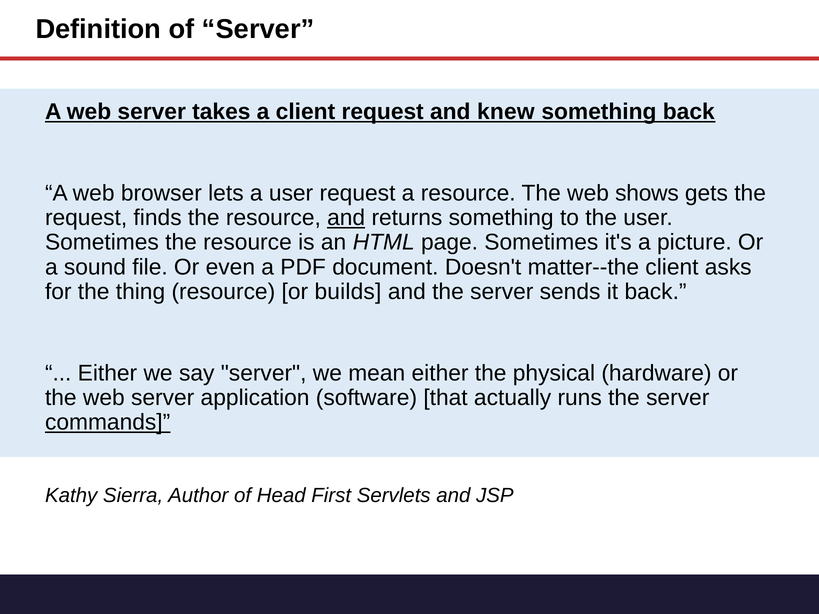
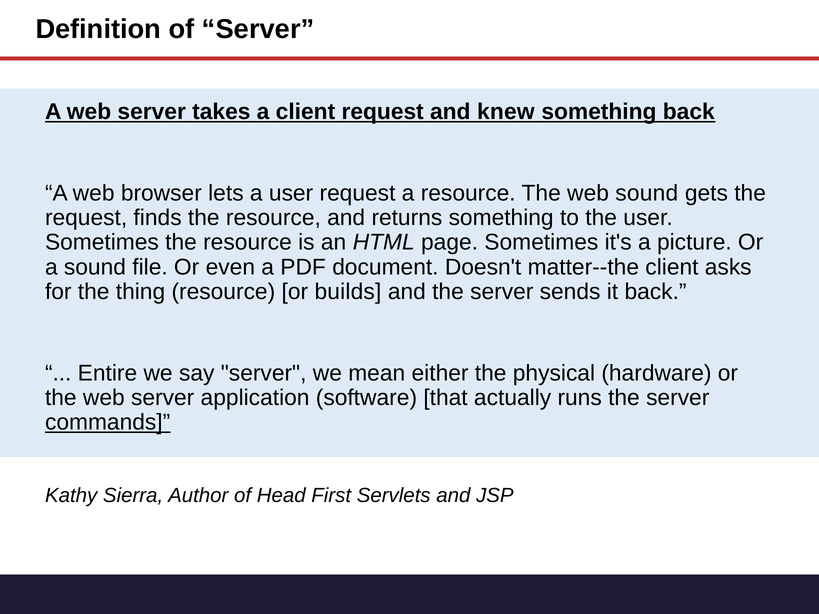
web shows: shows -> sound
and at (346, 218) underline: present -> none
Either at (107, 373): Either -> Entire
